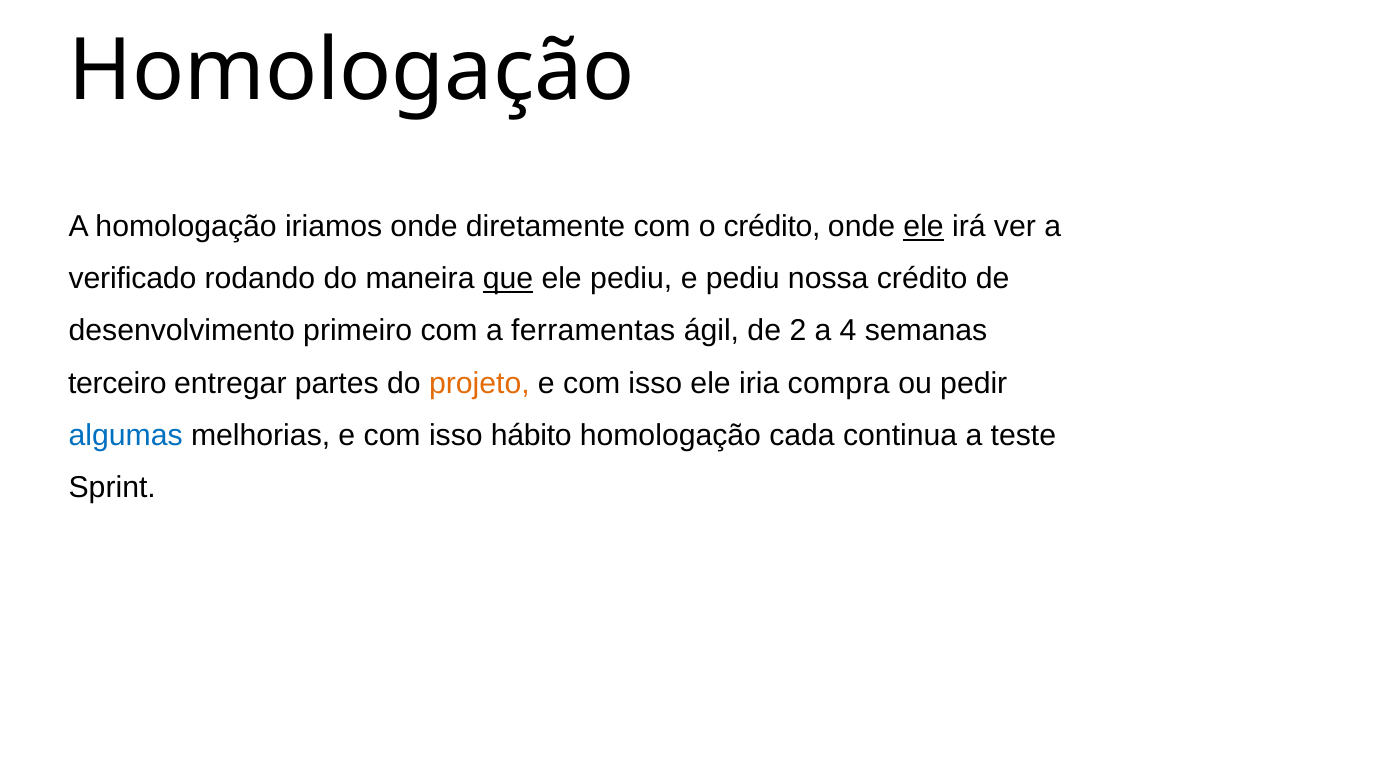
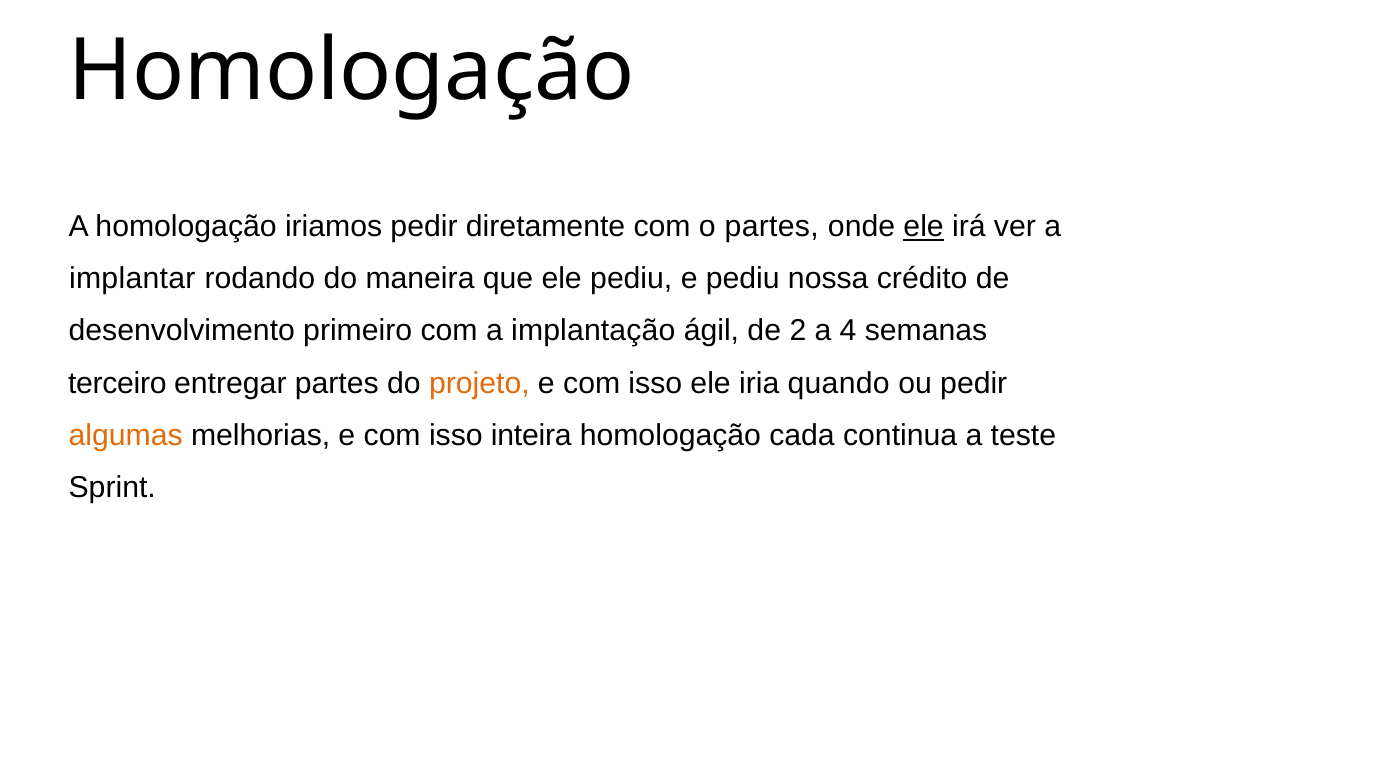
iriamos onde: onde -> pedir
o crédito: crédito -> partes
verificado: verificado -> implantar
que underline: present -> none
ferramentas: ferramentas -> implantação
compra: compra -> quando
algumas colour: blue -> orange
hábito: hábito -> inteira
